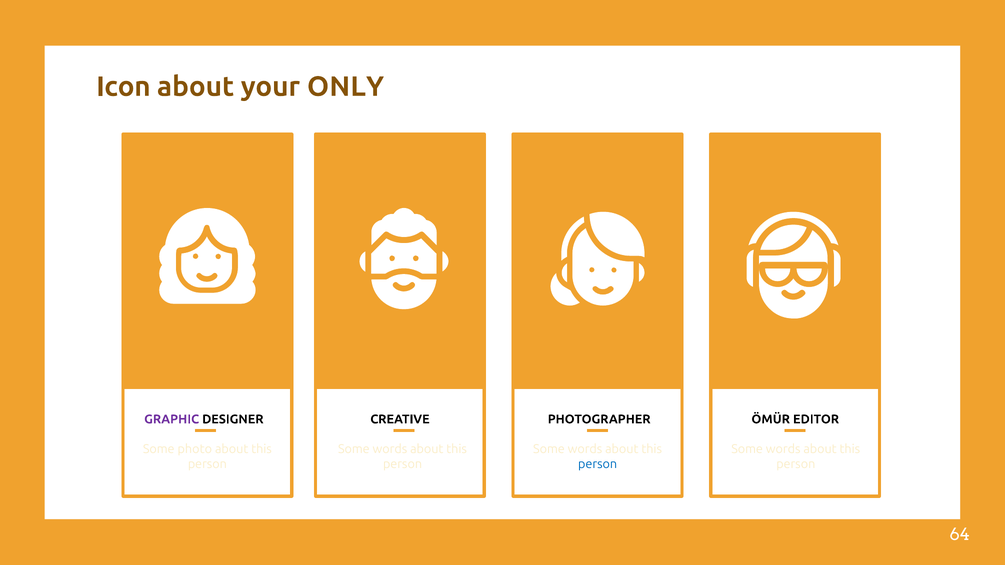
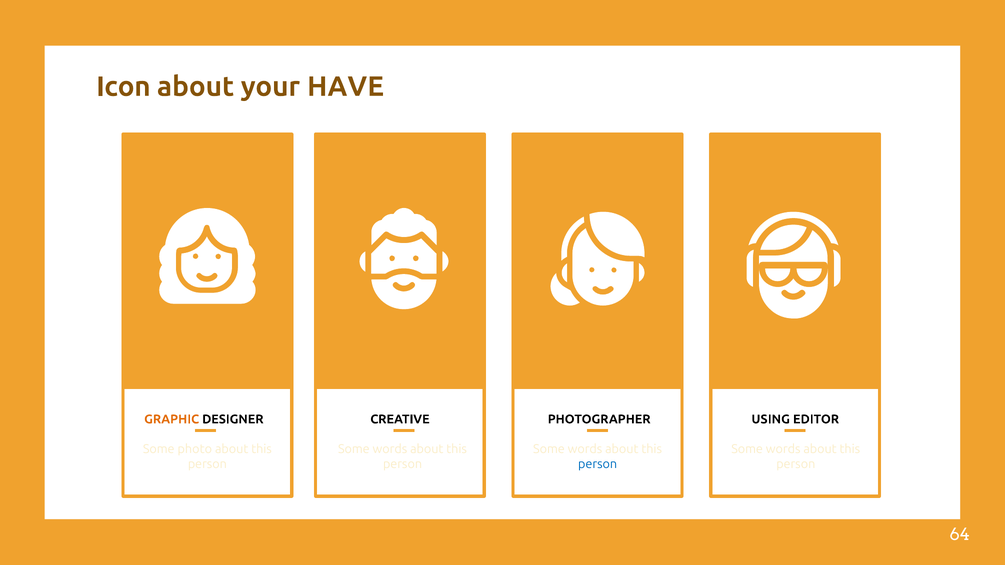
ONLY: ONLY -> HAVE
GRAPHIC colour: purple -> orange
ÖMÜR: ÖMÜR -> USING
